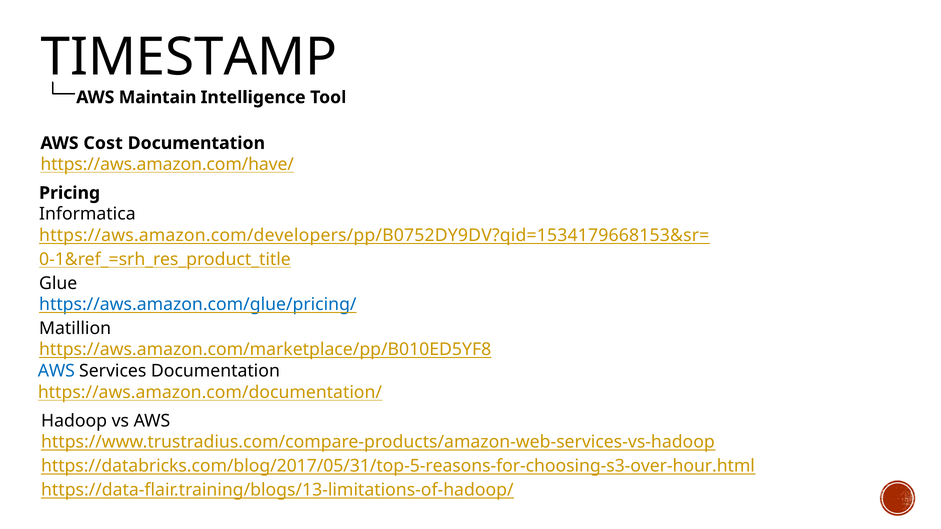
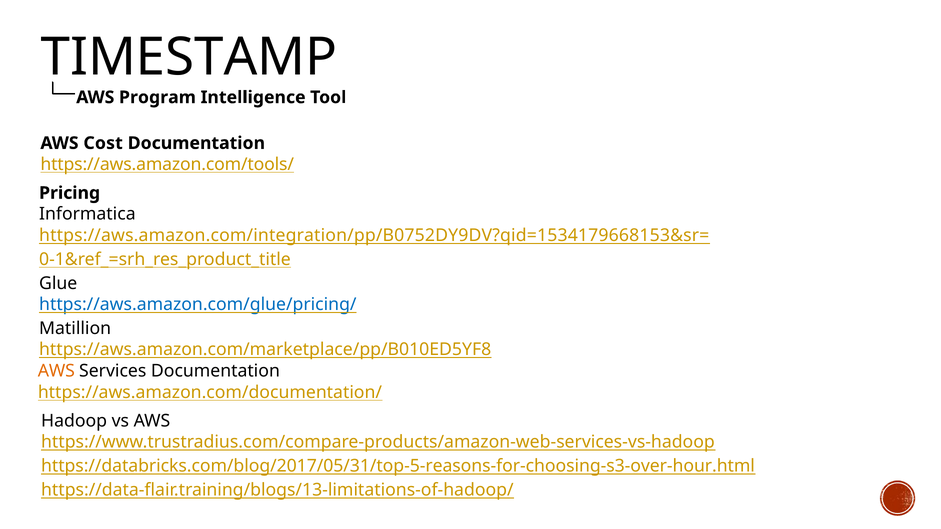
Maintain: Maintain -> Program
https://aws.amazon.com/have/: https://aws.amazon.com/have/ -> https://aws.amazon.com/tools/
https://aws.amazon.com/developers/pp/B0752DY9DV?qid=1534179668153&sr=: https://aws.amazon.com/developers/pp/B0752DY9DV?qid=1534179668153&sr= -> https://aws.amazon.com/integration/pp/B0752DY9DV?qid=1534179668153&sr=
AWS at (56, 371) colour: blue -> orange
